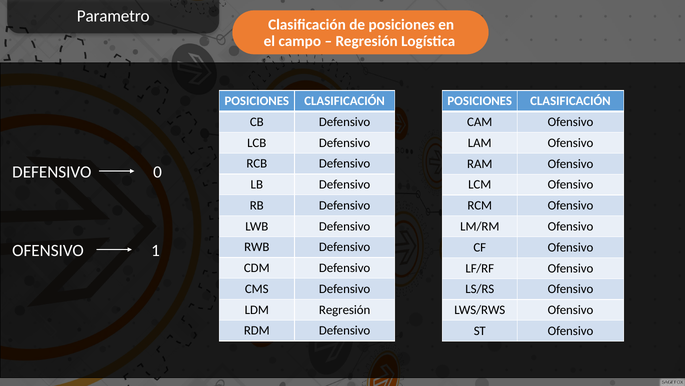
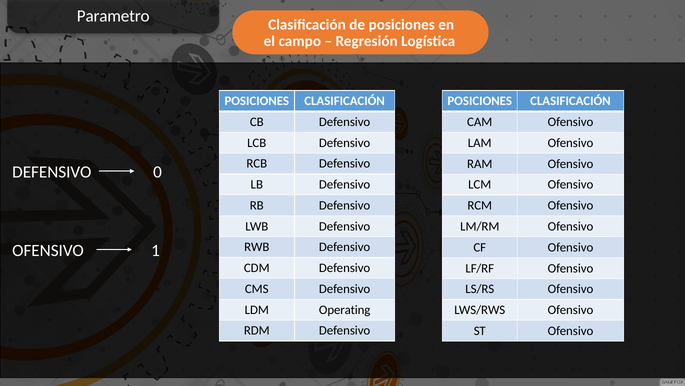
LDM Regresión: Regresión -> Operating
